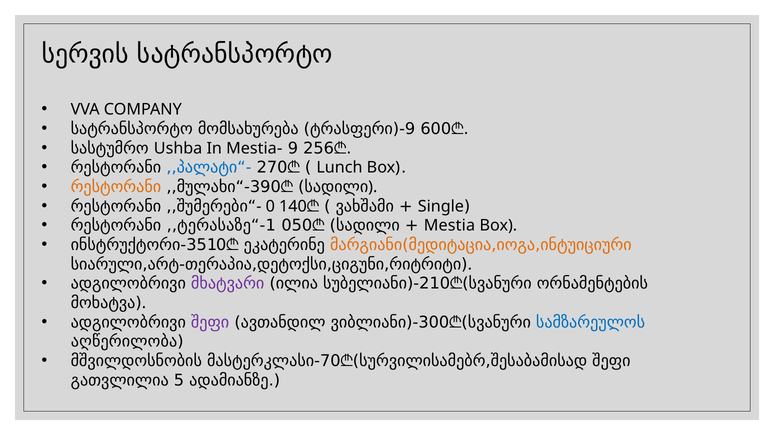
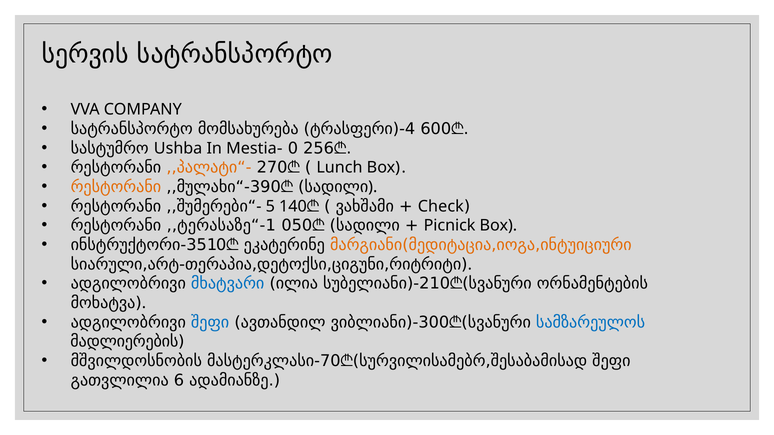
ტრასფერი)-9: ტრასფერი)-9 -> ტრასფერი)-4
9: 9 -> 0
,,პალატი“- colour: blue -> orange
0: 0 -> 5
Single: Single -> Check
Mestia at (449, 226): Mestia -> Picnick
მხატვარი colour: purple -> blue
შეფი at (210, 323) colour: purple -> blue
აღწერილობა: აღწერილობა -> მადლიერების
5: 5 -> 6
